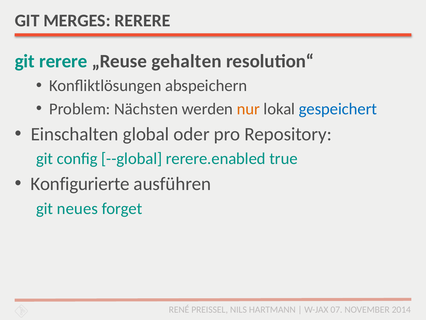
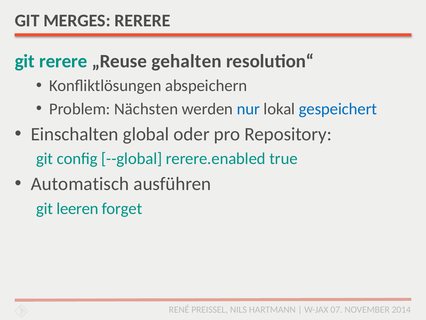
nur colour: orange -> blue
Konfigurierte: Konfigurierte -> Automatisch
neues: neues -> leeren
